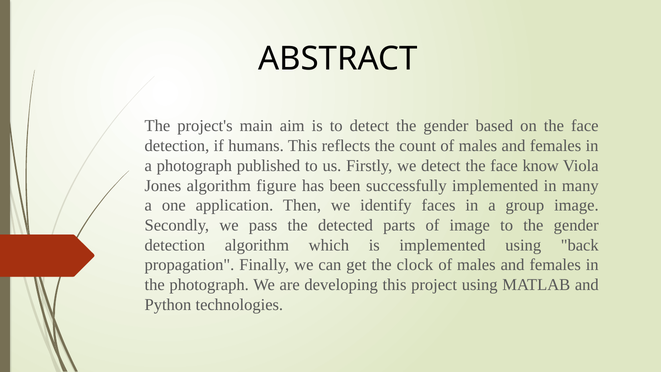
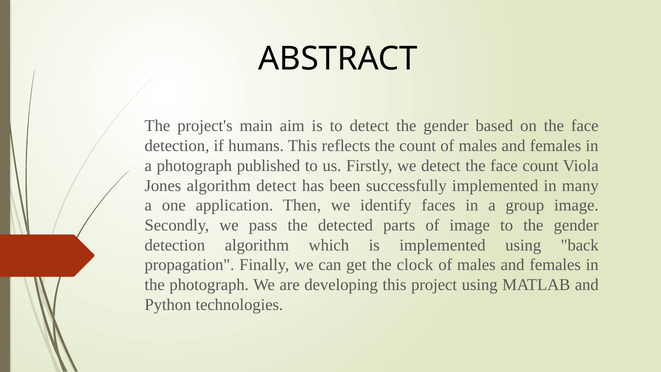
face know: know -> count
algorithm figure: figure -> detect
